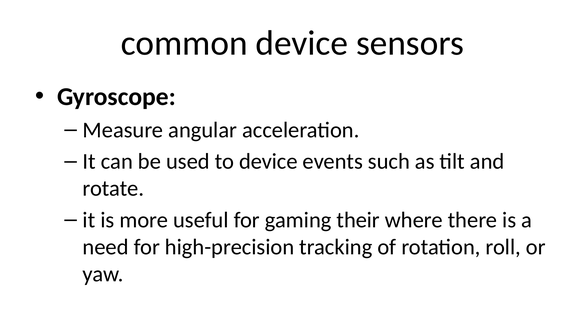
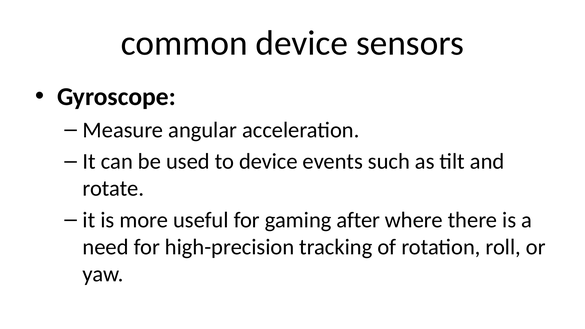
their: their -> after
